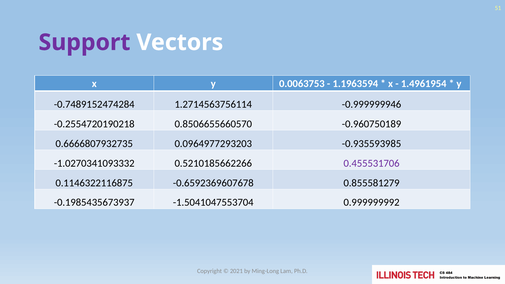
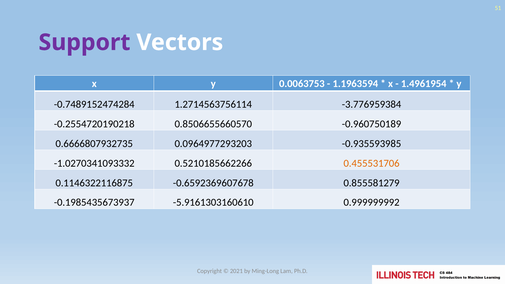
-0.999999946: -0.999999946 -> -3.776959384
0.455531706 colour: purple -> orange
-1.5041047553704: -1.5041047553704 -> -5.9161303160610
